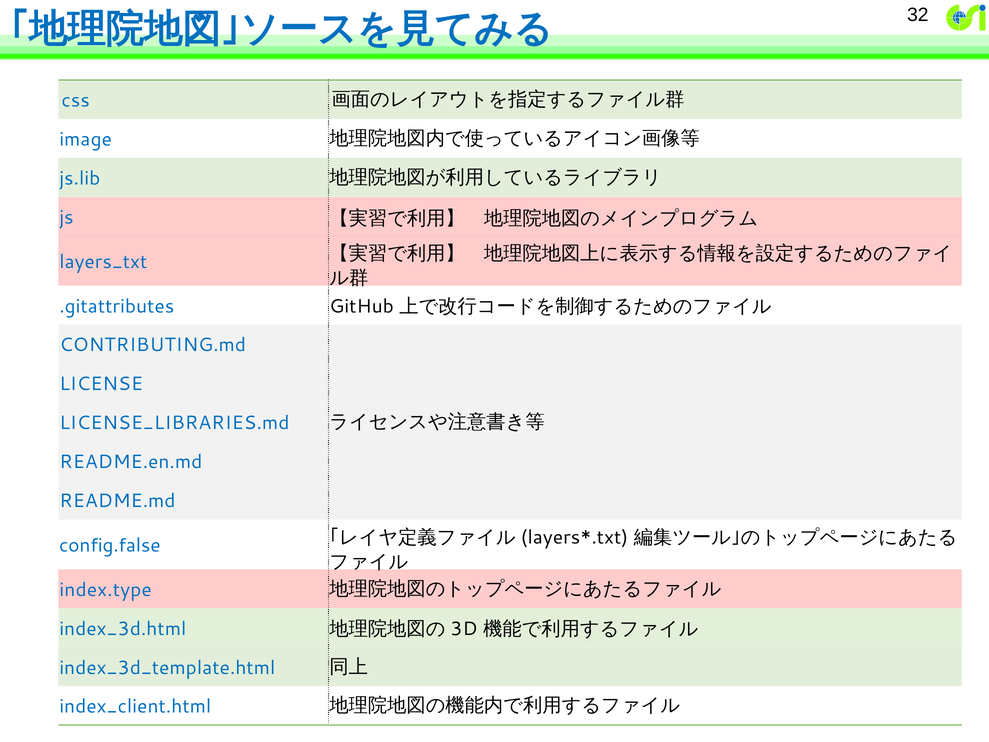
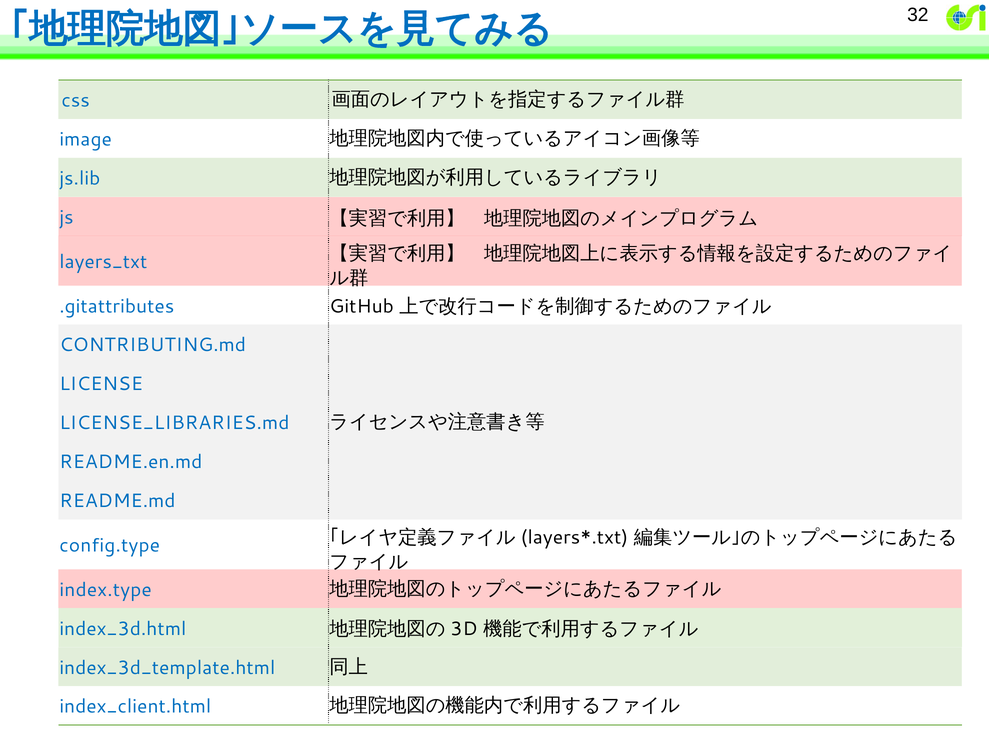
config.false: config.false -> config.type
